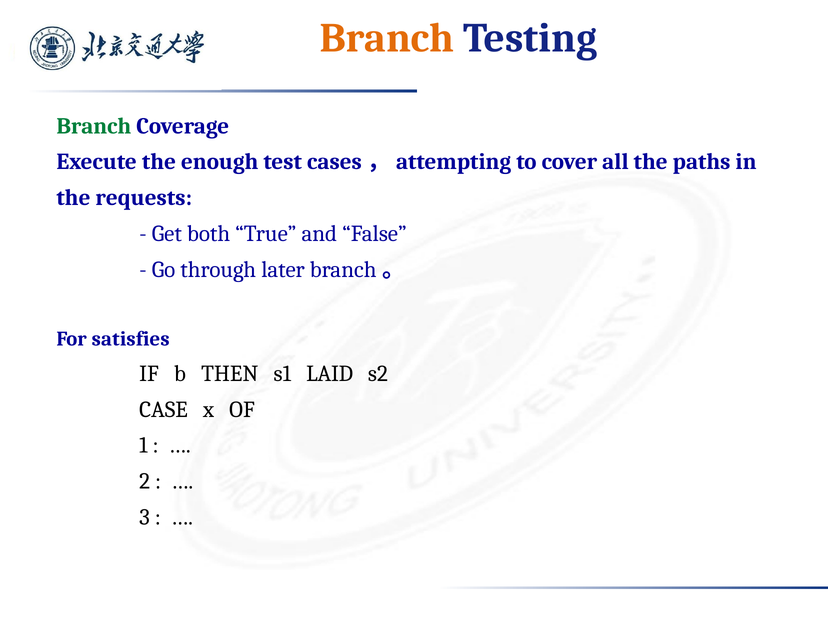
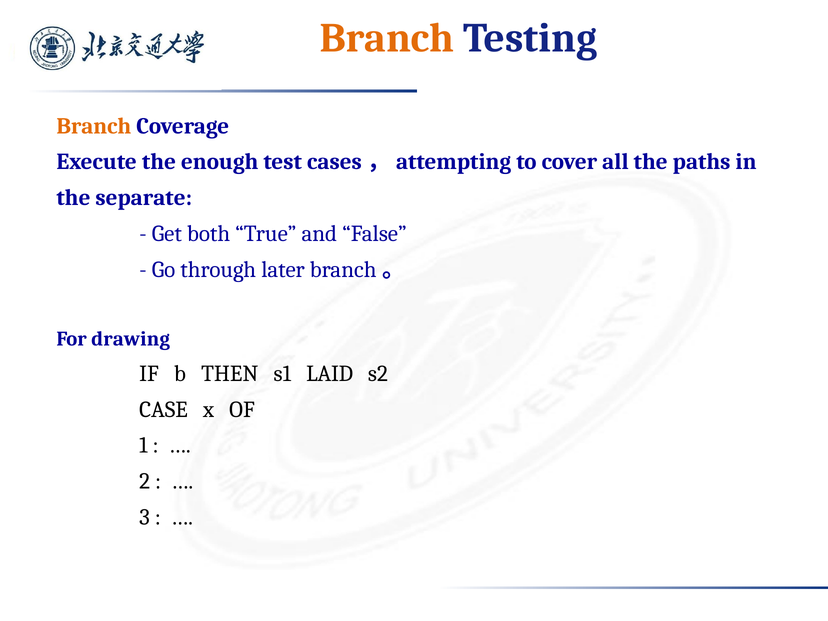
Branch at (94, 126) colour: green -> orange
requests: requests -> separate
satisfies: satisfies -> drawing
